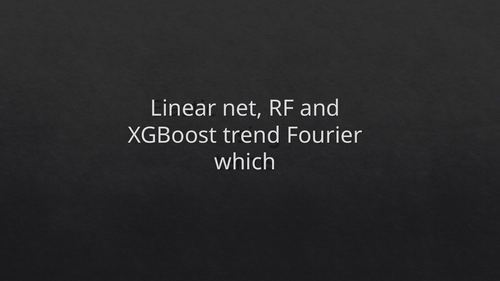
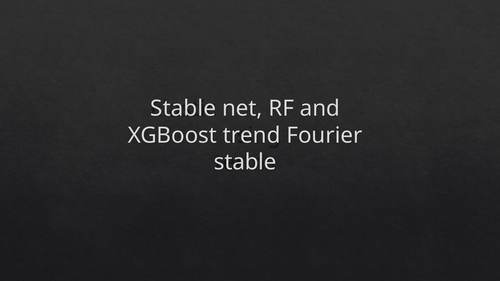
Linear at (183, 109): Linear -> Stable
which at (245, 162): which -> stable
